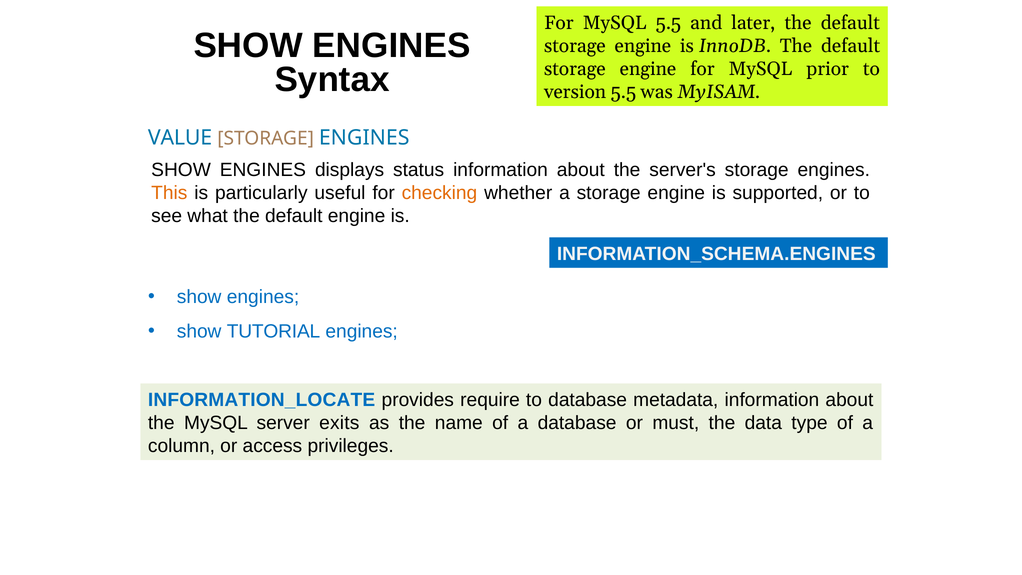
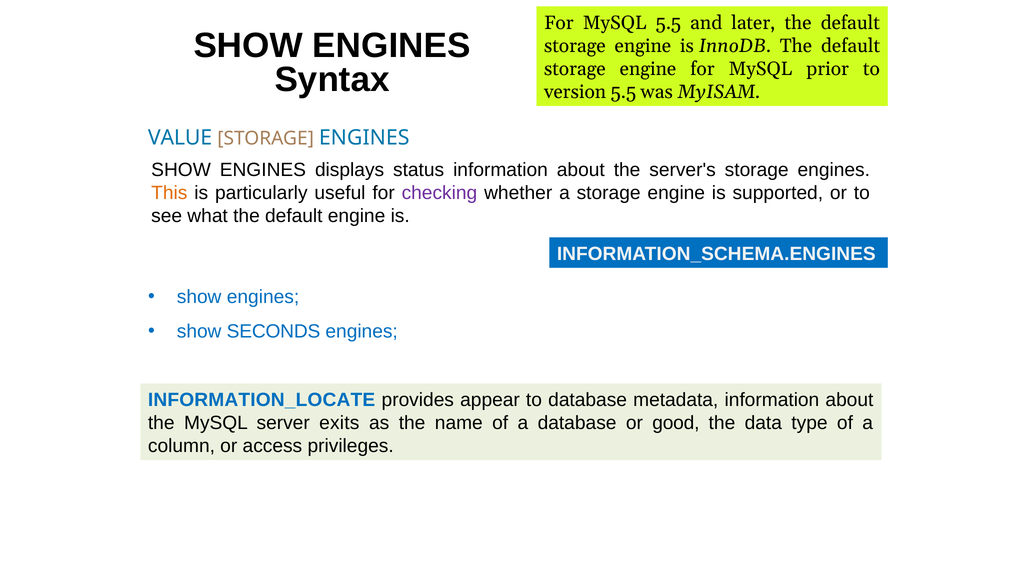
checking colour: orange -> purple
TUTORIAL: TUTORIAL -> SECONDS
require: require -> appear
must: must -> good
